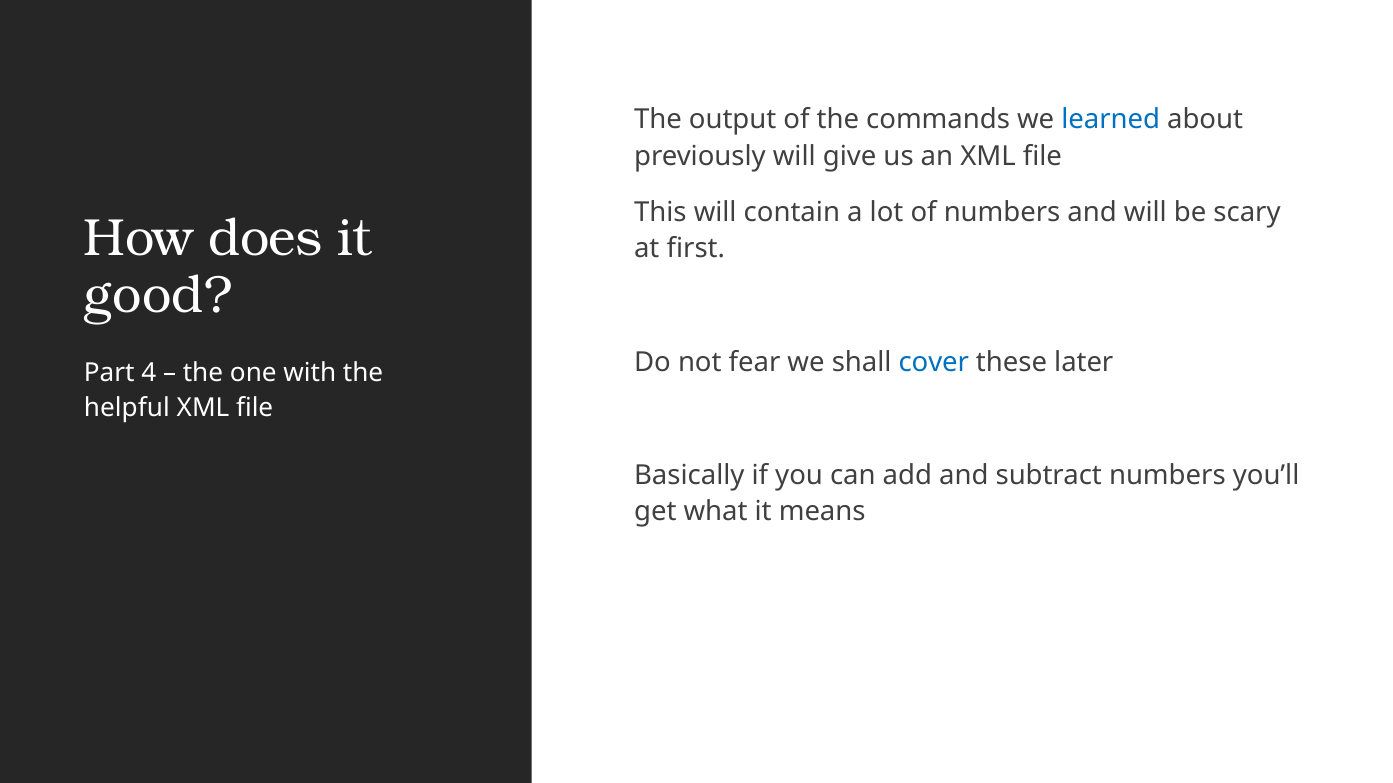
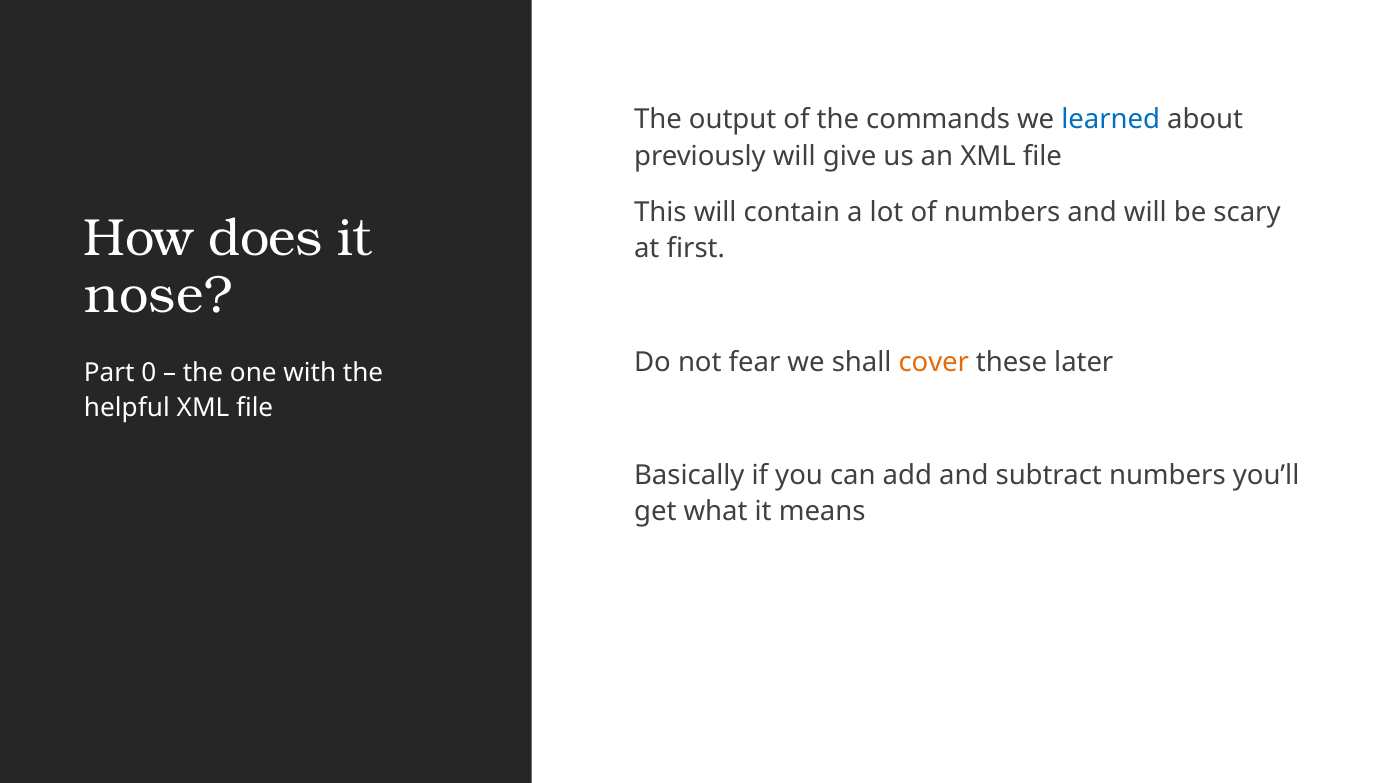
good: good -> nose
cover colour: blue -> orange
4: 4 -> 0
